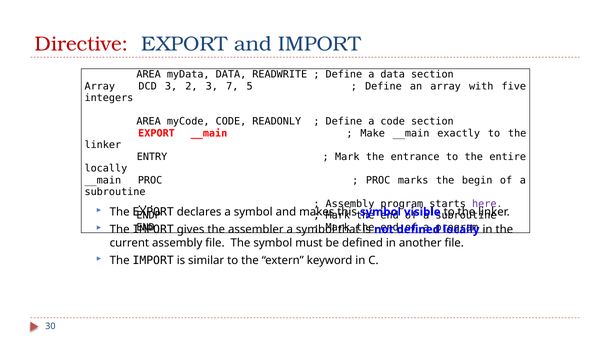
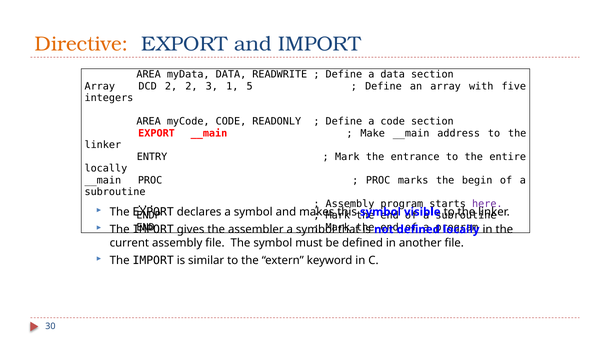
Directive colour: red -> orange
DCD 3: 3 -> 2
7: 7 -> 1
exactly: exactly -> address
